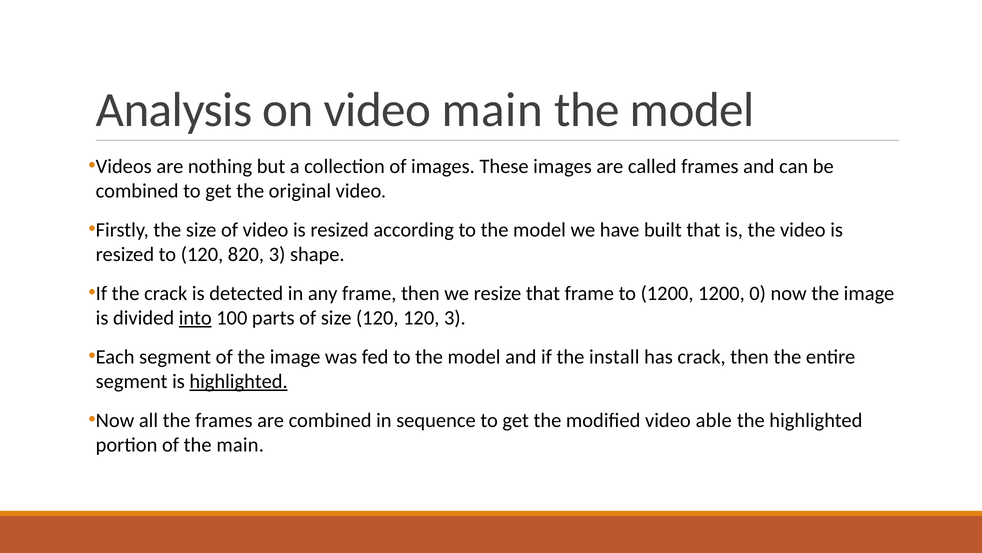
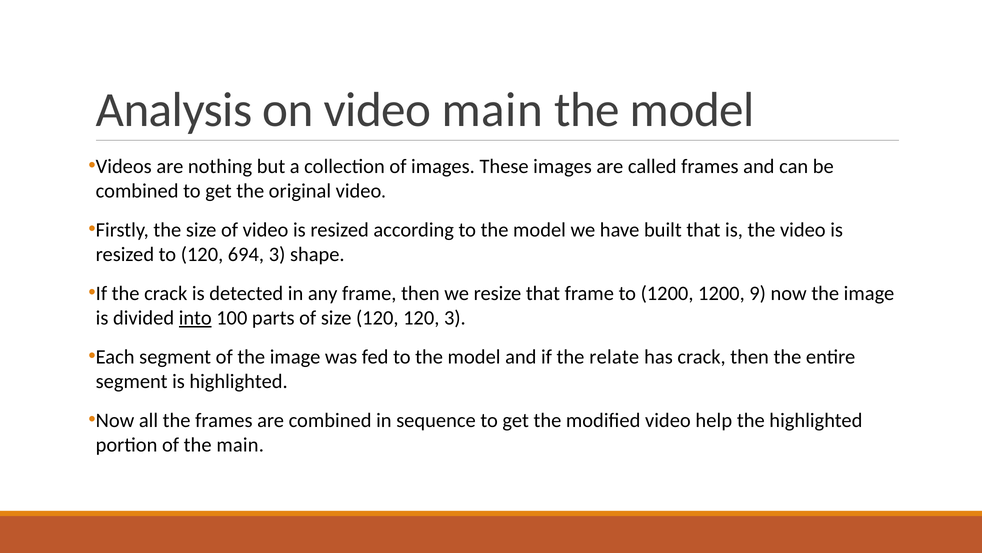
820: 820 -> 694
0: 0 -> 9
install: install -> relate
highlighted at (239, 381) underline: present -> none
able: able -> help
